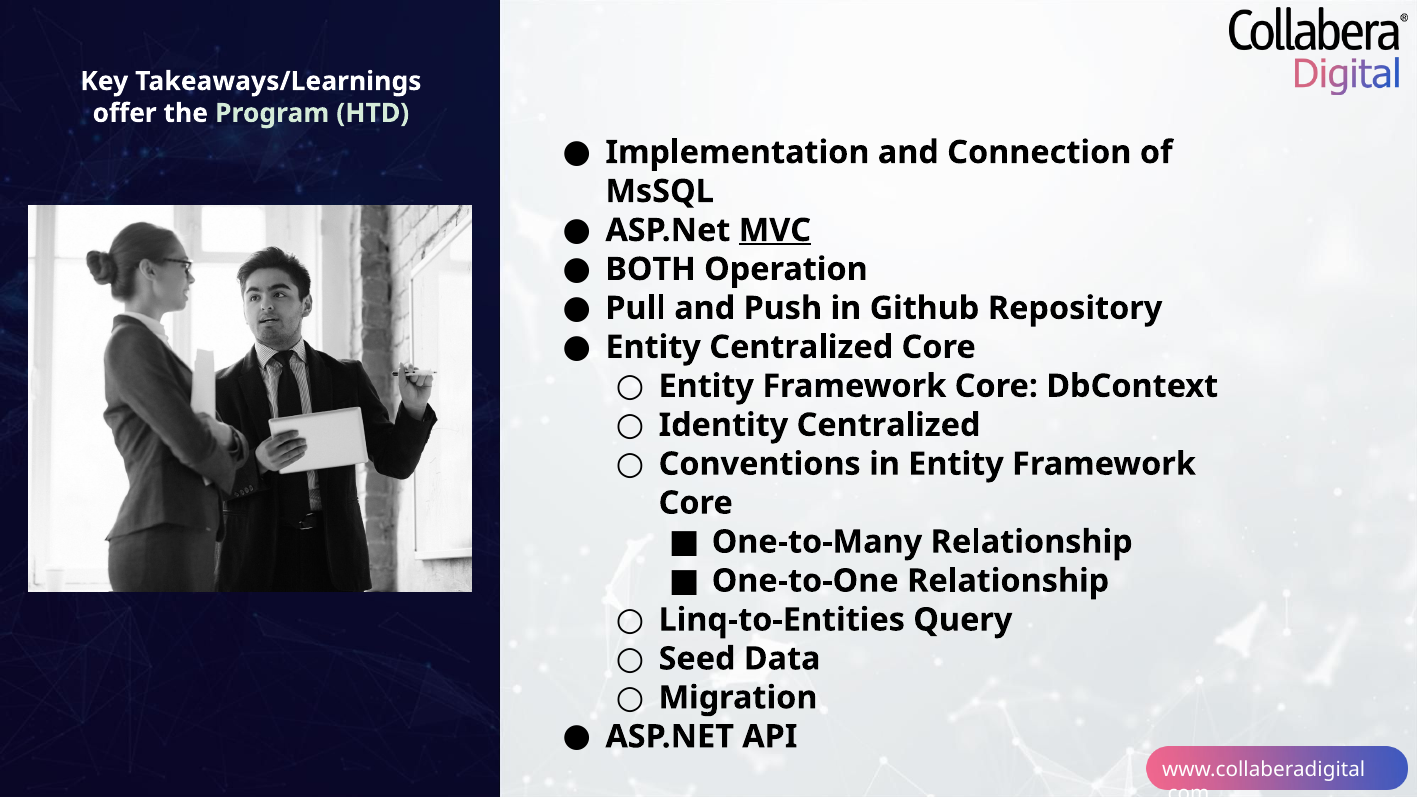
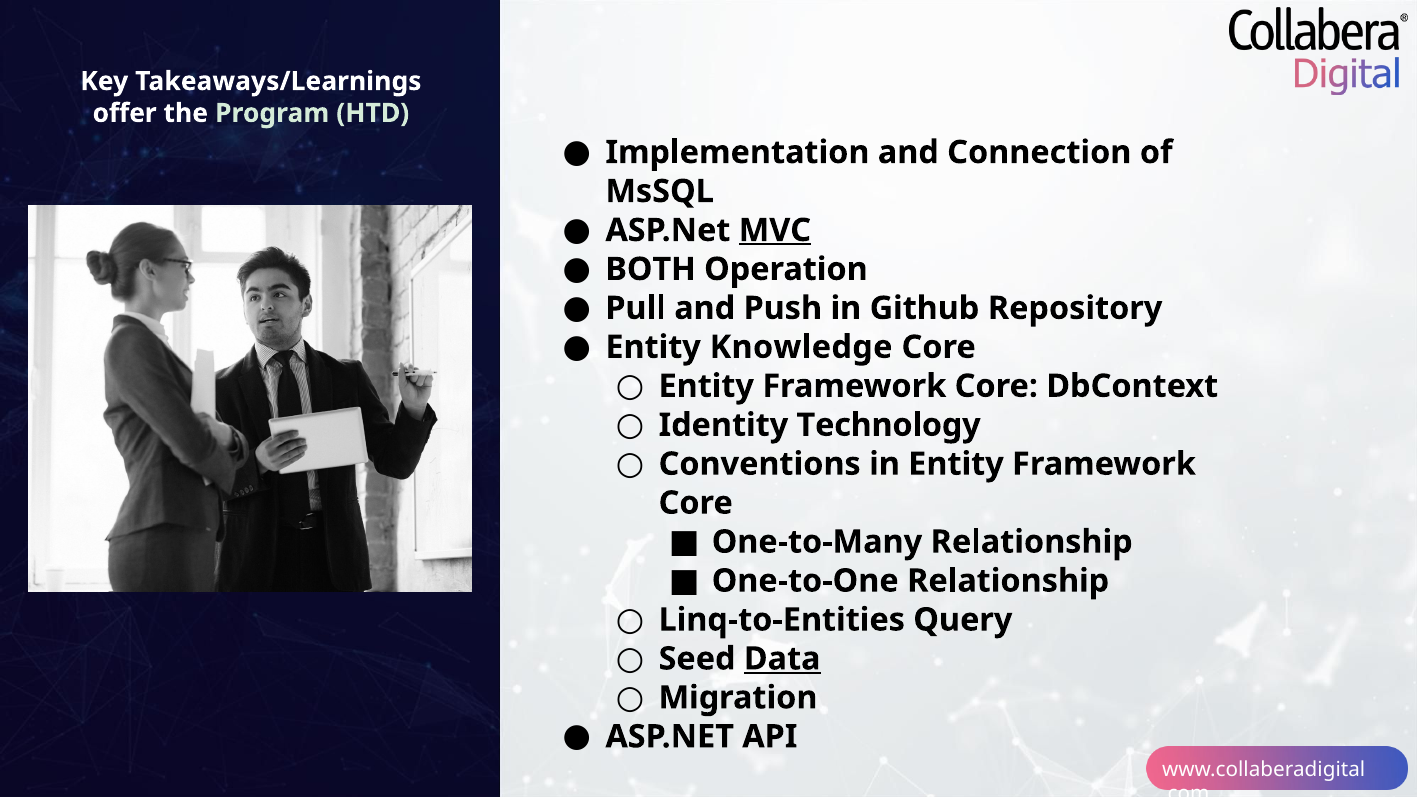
Entity Centralized: Centralized -> Knowledge
Identity Centralized: Centralized -> Technology
Data underline: none -> present
